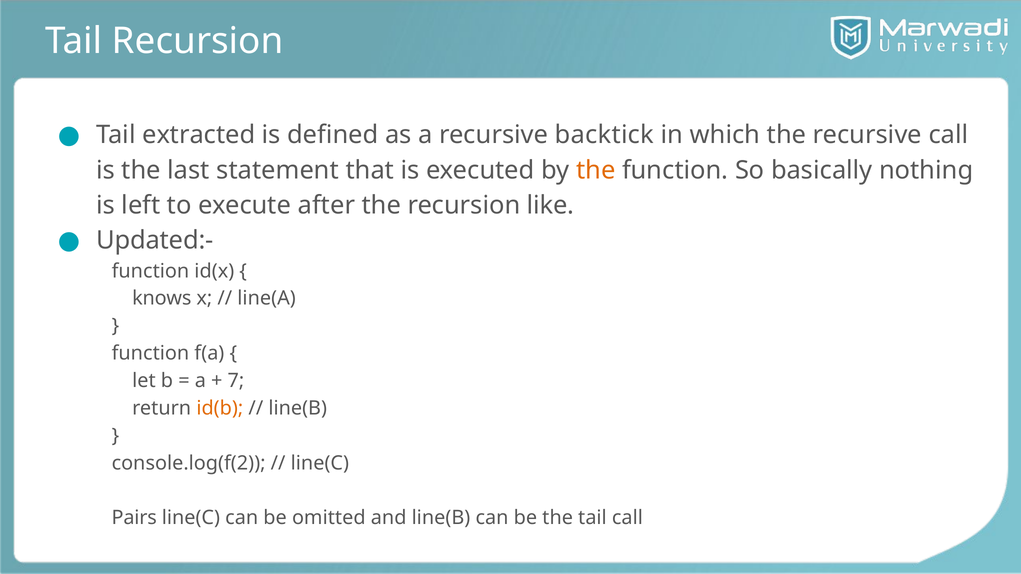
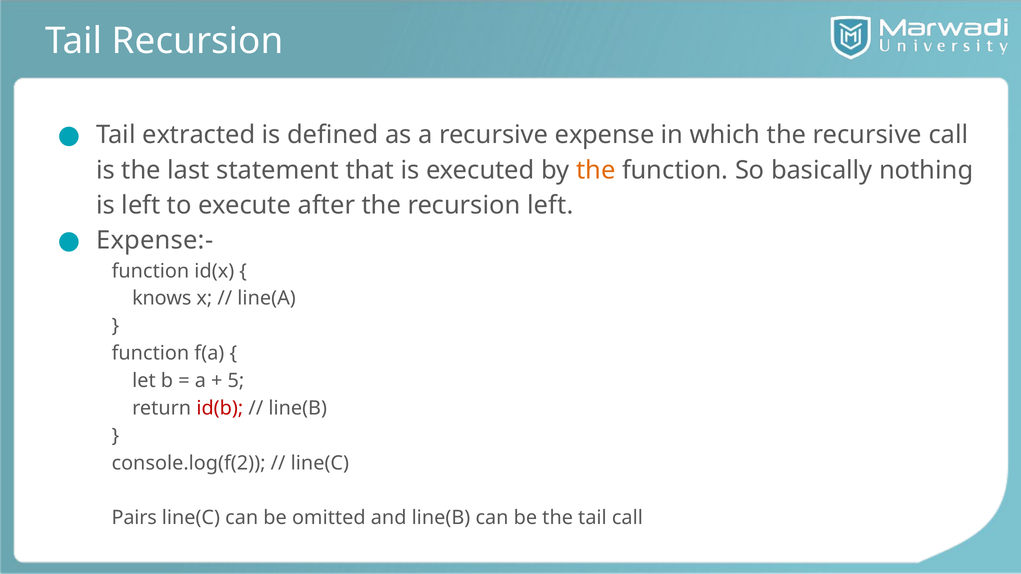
backtick: backtick -> expense
recursion like: like -> left
Updated:-: Updated:- -> Expense:-
7: 7 -> 5
id(b colour: orange -> red
